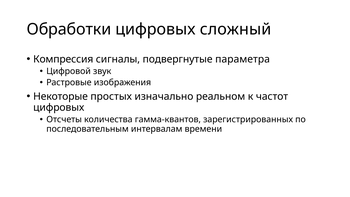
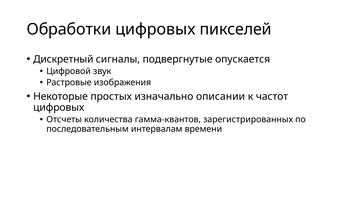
сложный: сложный -> пикселей
Компрессия: Компрессия -> Дискретный
параметра: параметра -> опускается
реальном: реальном -> описании
